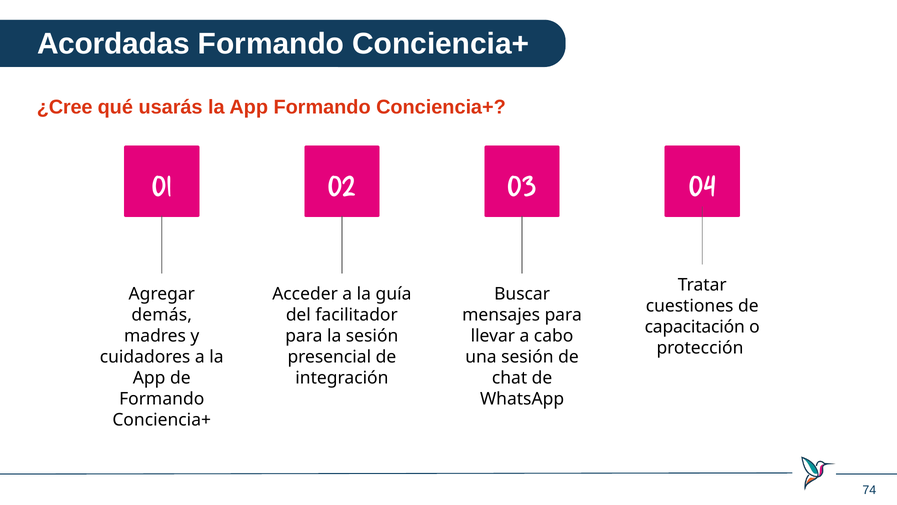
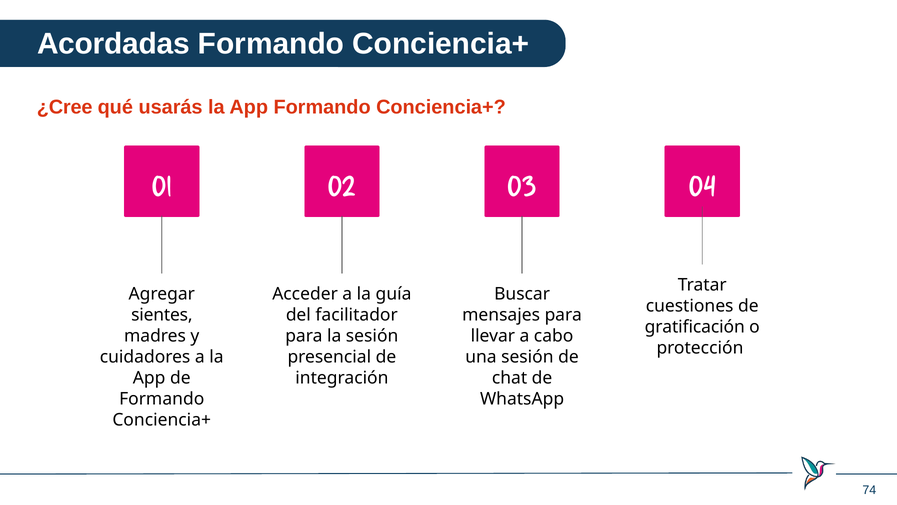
demás: demás -> sientes
capacitación: capacitación -> gratificación
